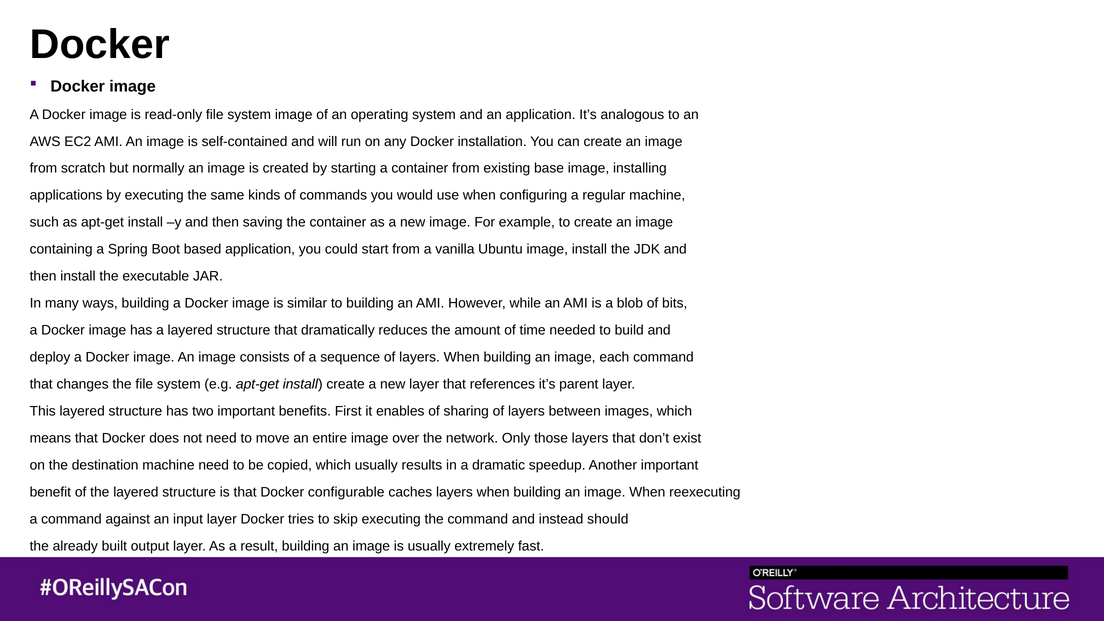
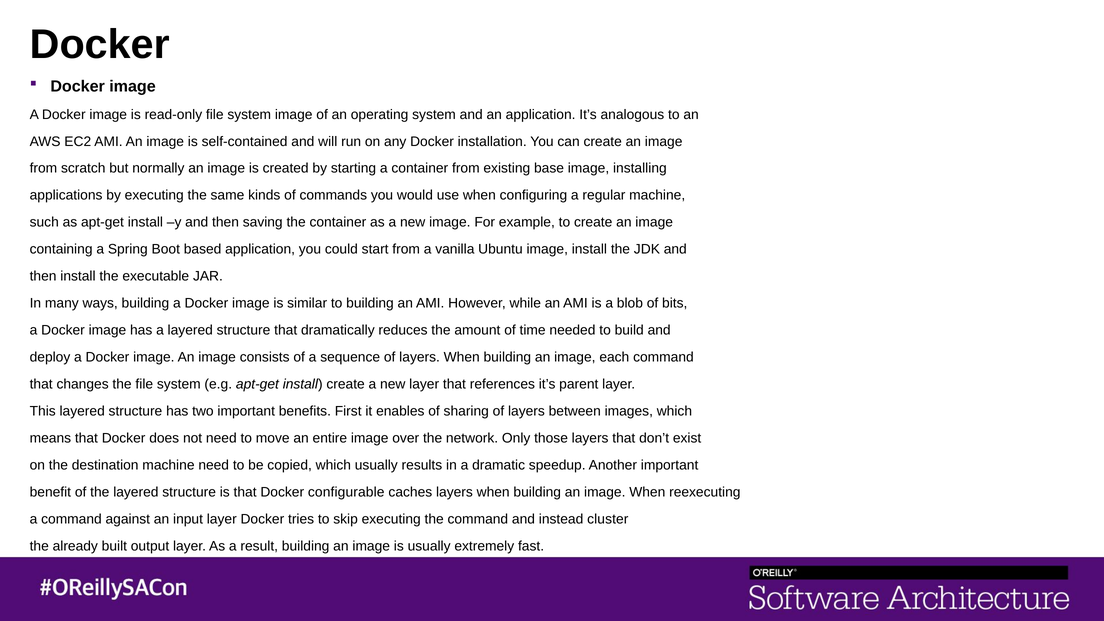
should: should -> cluster
